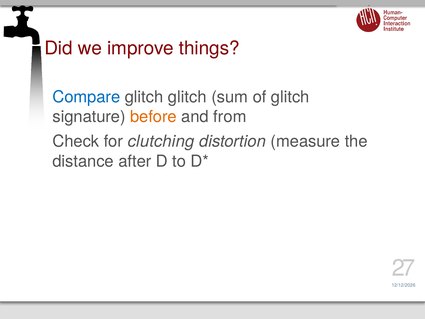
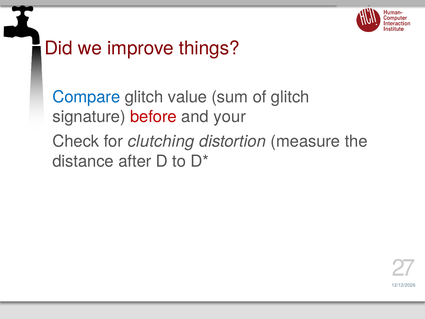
glitch glitch: glitch -> value
before colour: orange -> red
from: from -> your
